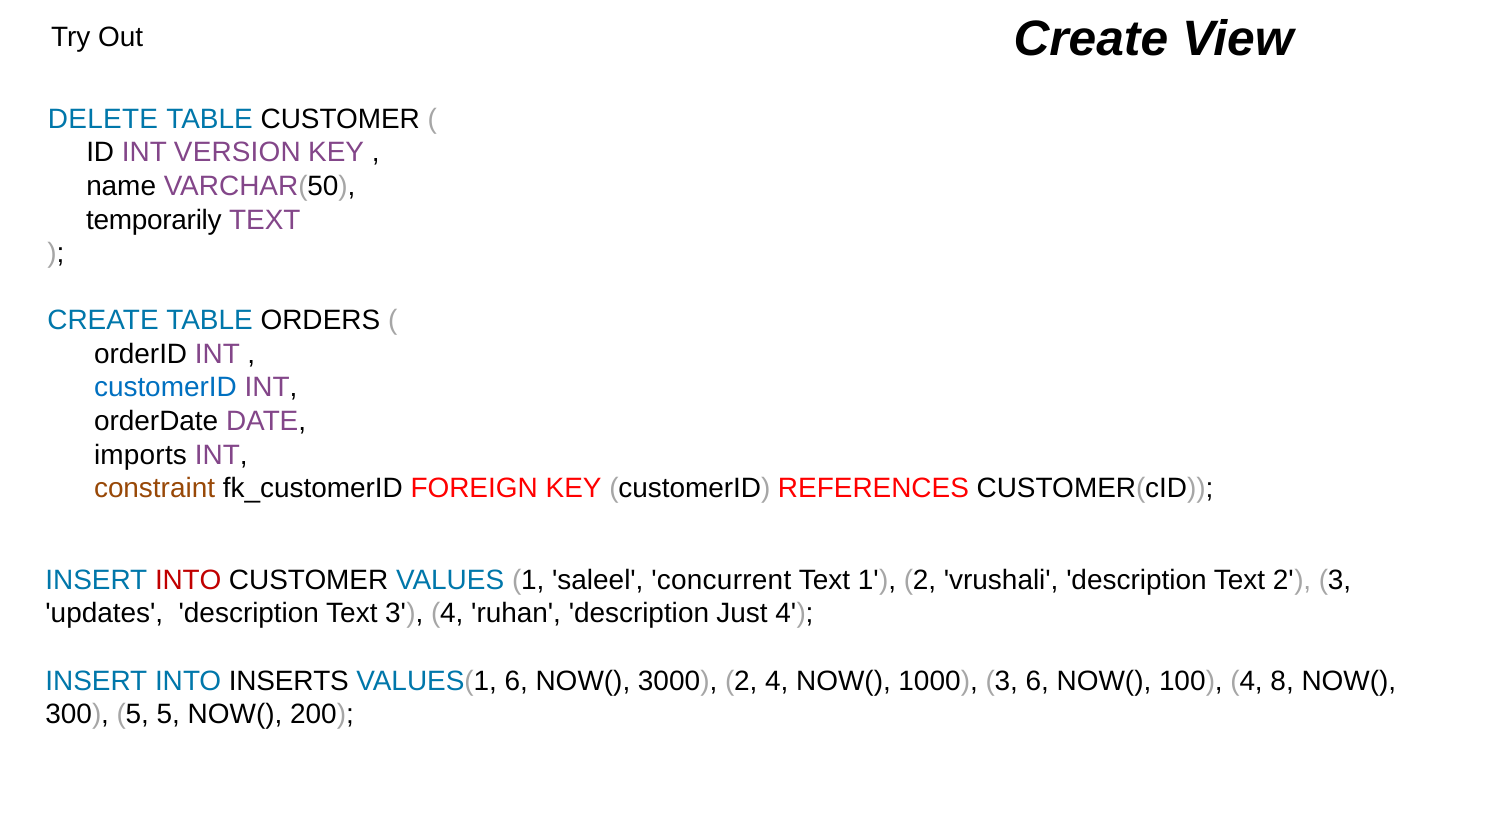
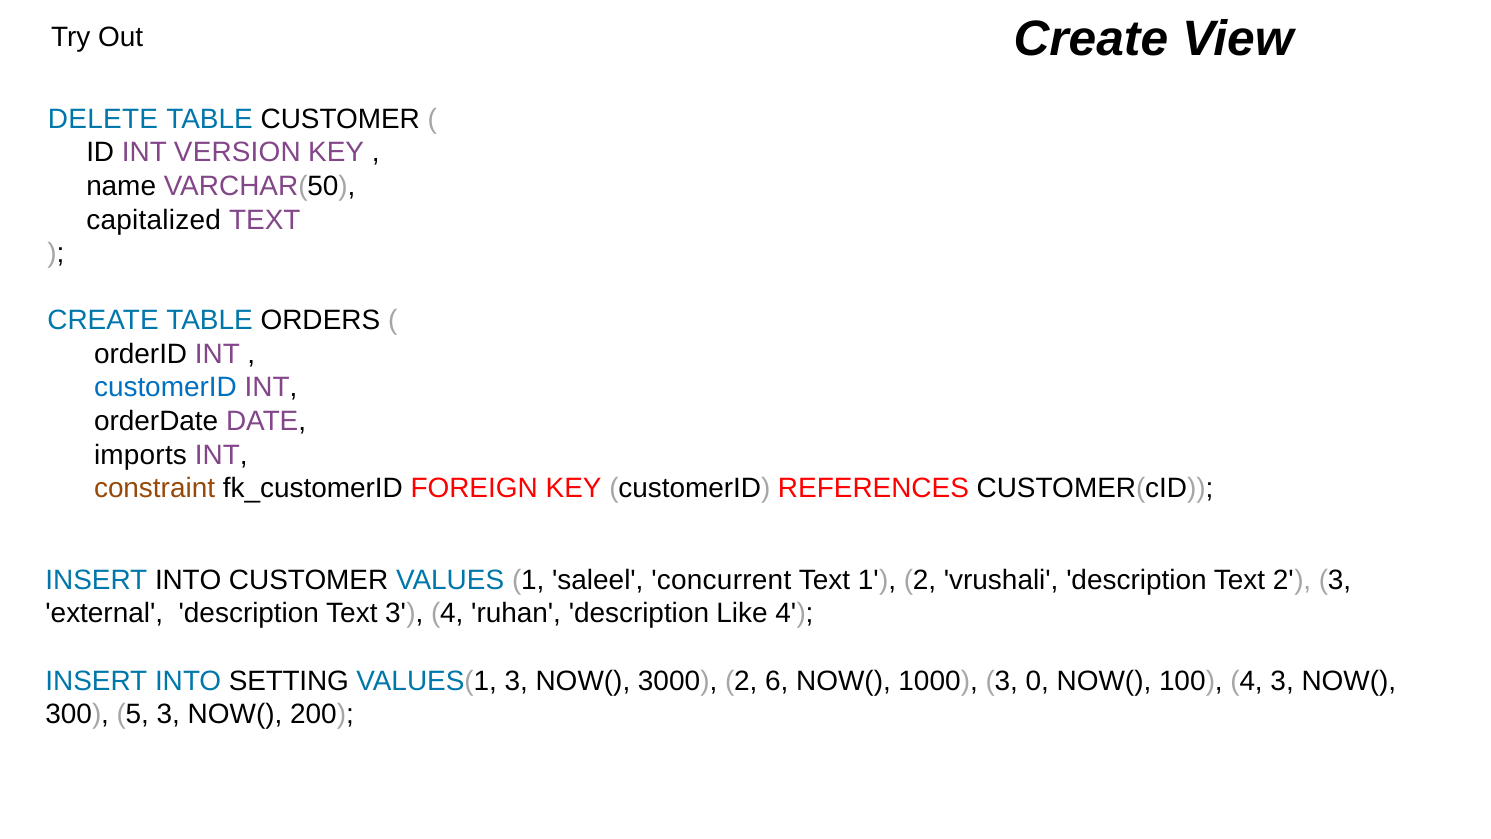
temporarily: temporarily -> capitalized
INTO at (188, 580) colour: red -> black
updates: updates -> external
Just: Just -> Like
INSERTS: INSERTS -> SETTING
VALUES(1 6: 6 -> 3
2 4: 4 -> 6
3 6: 6 -> 0
4 8: 8 -> 3
5 5: 5 -> 3
